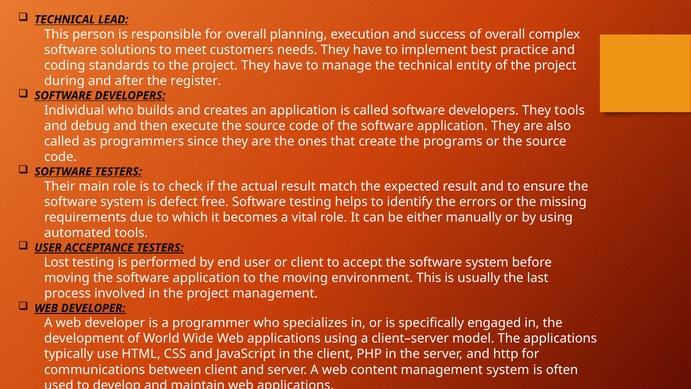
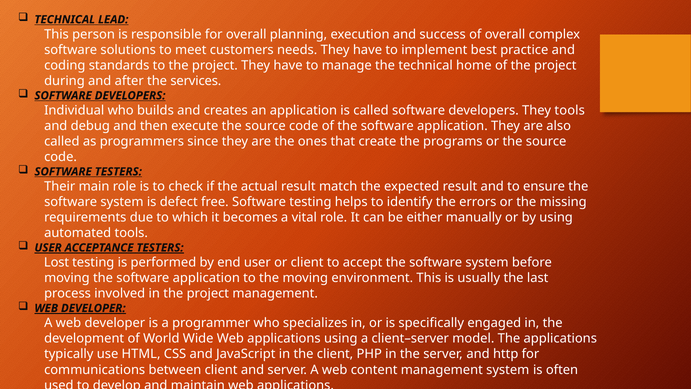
entity: entity -> home
register: register -> services
